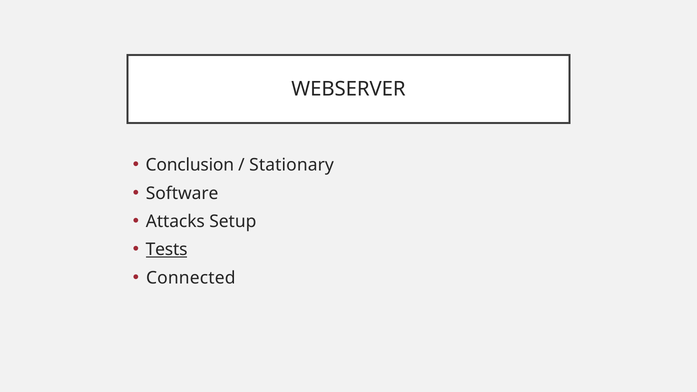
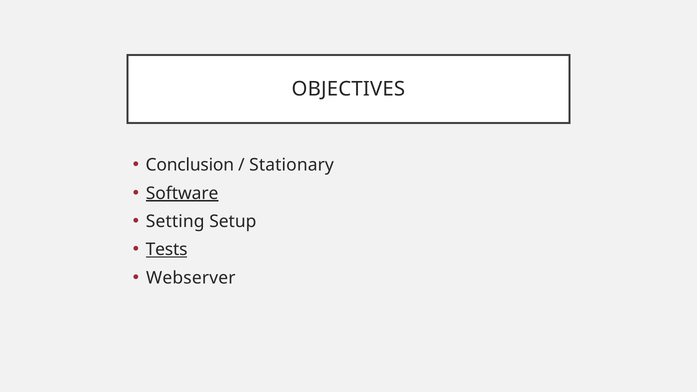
WEBSERVER: WEBSERVER -> OBJECTIVES
Software underline: none -> present
Attacks: Attacks -> Setting
Connected: Connected -> Webserver
